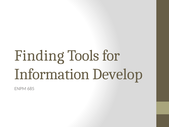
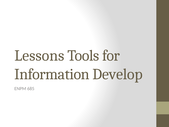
Finding: Finding -> Lessons
